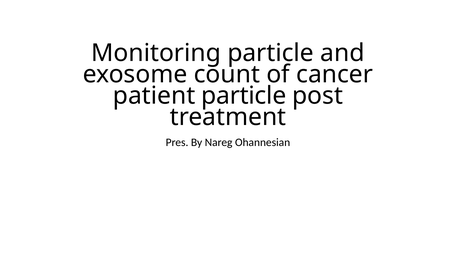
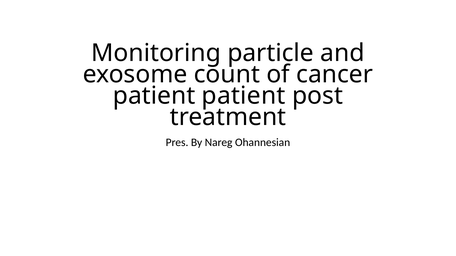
patient particle: particle -> patient
